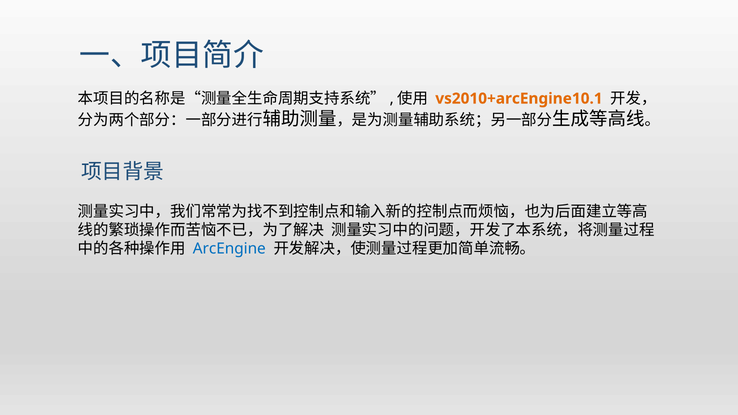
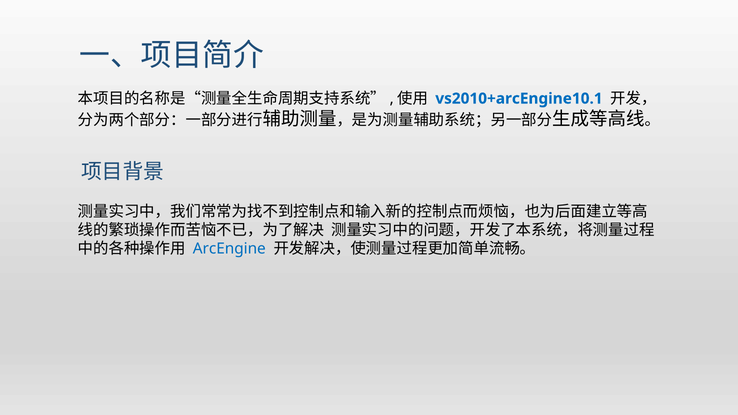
vs2010+arcEngine10.1 colour: orange -> blue
